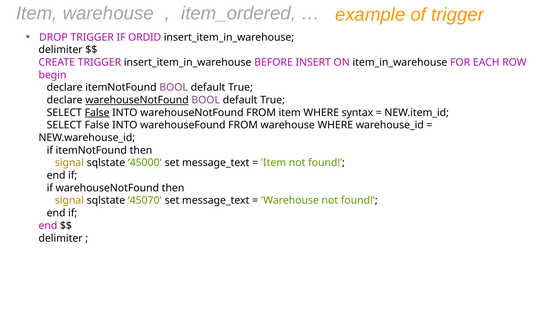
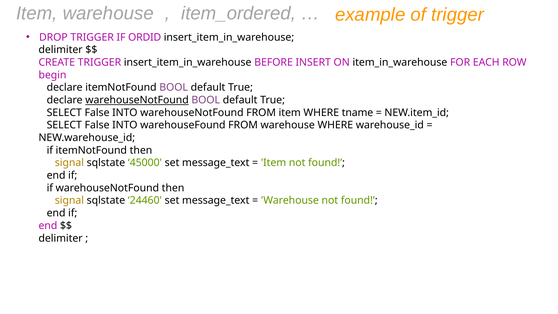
False at (97, 113) underline: present -> none
syntax: syntax -> tname
45070: 45070 -> 24460
